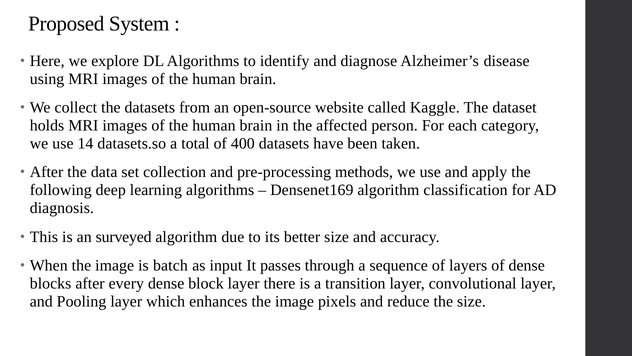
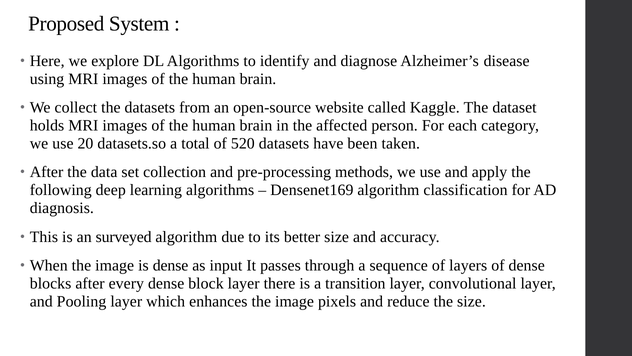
14: 14 -> 20
400: 400 -> 520
is batch: batch -> dense
